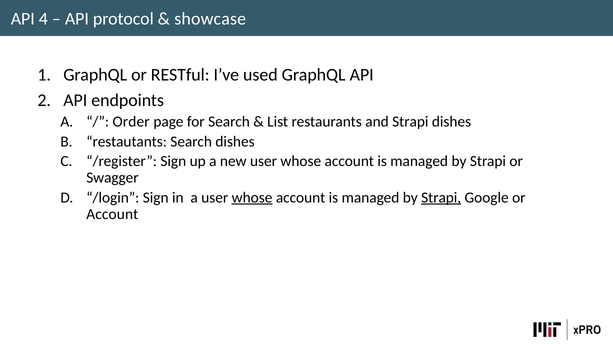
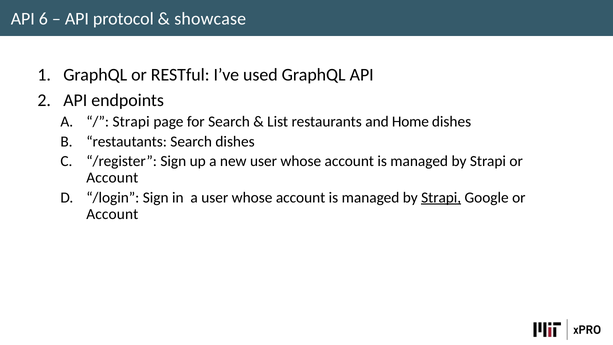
4: 4 -> 6
Order at (131, 122): Order -> Strapi
and Strapi: Strapi -> Home
Swagger at (112, 178): Swagger -> Account
whose at (252, 197) underline: present -> none
